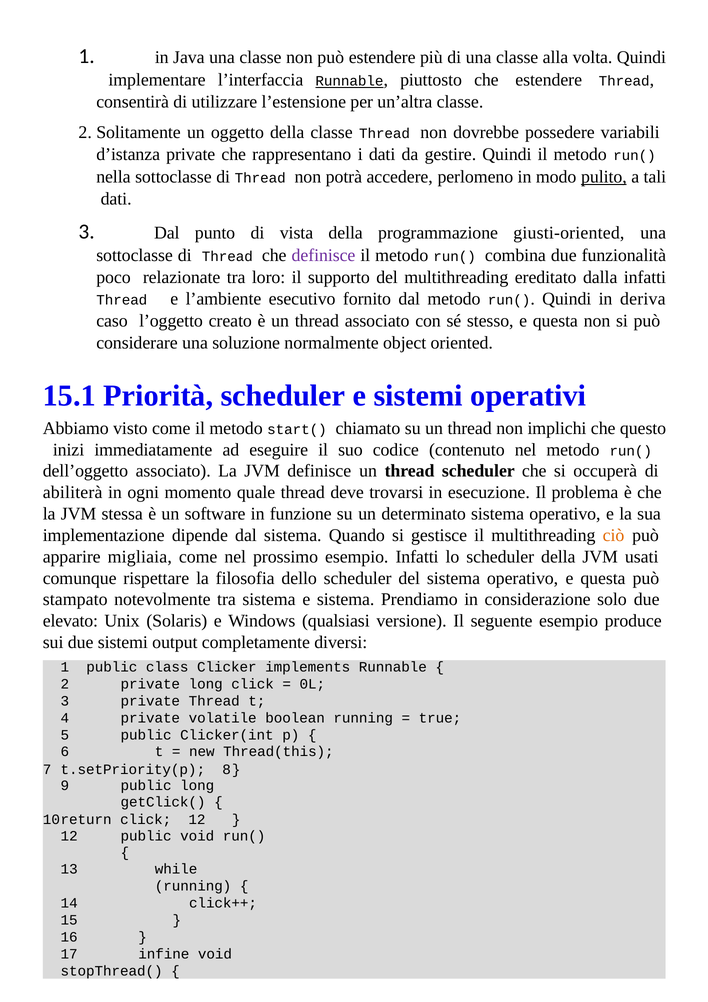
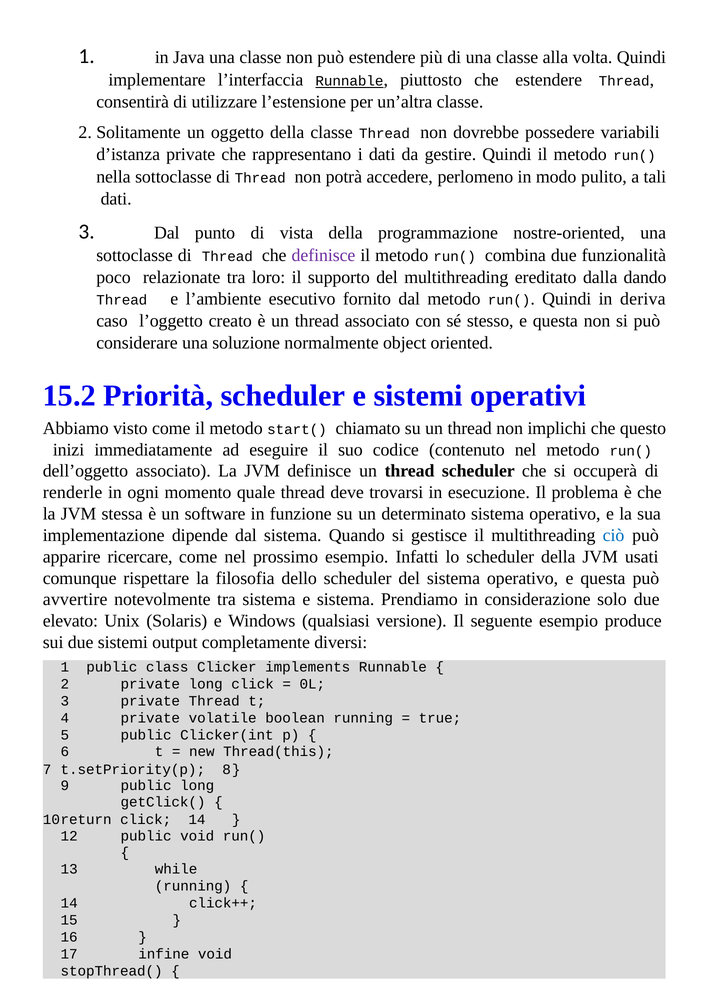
pulito underline: present -> none
giusti-oriented: giusti-oriented -> nostre-oriented
dalla infatti: infatti -> dando
15.1: 15.1 -> 15.2
abiliterà: abiliterà -> renderle
ciò colour: orange -> blue
migliaia: migliaia -> ricercare
stampato: stampato -> avvertire
click 12: 12 -> 14
